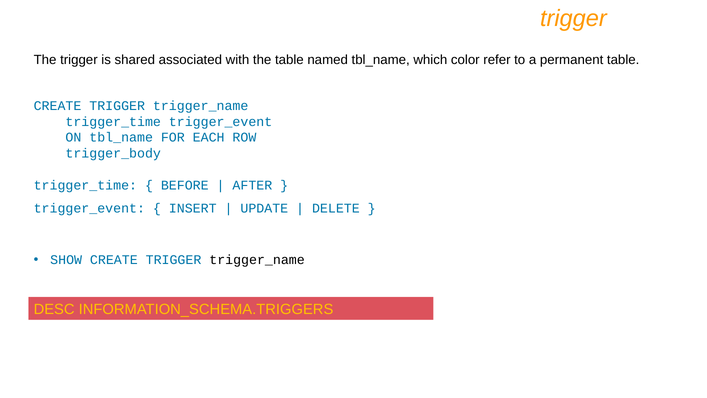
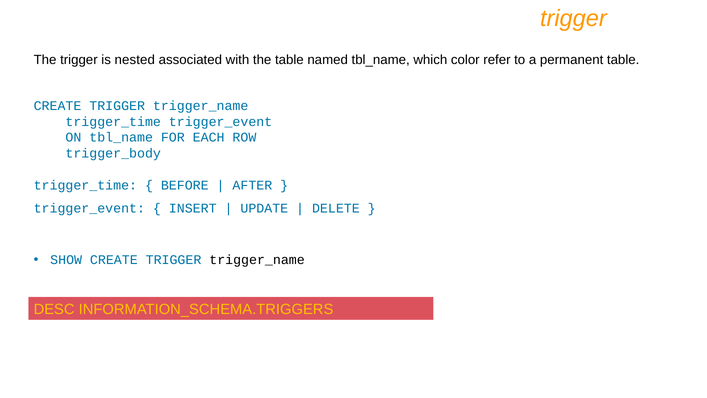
shared: shared -> nested
